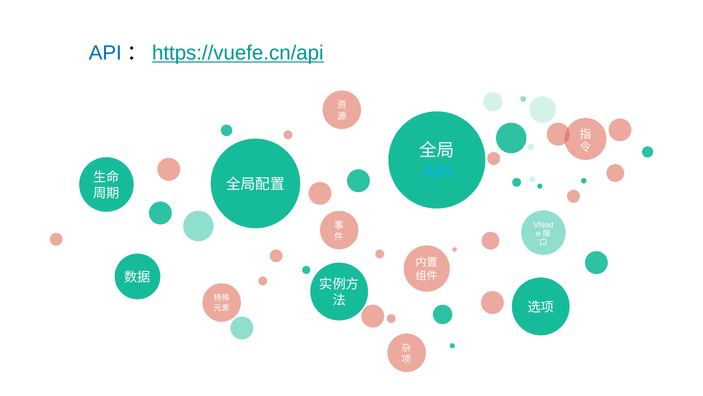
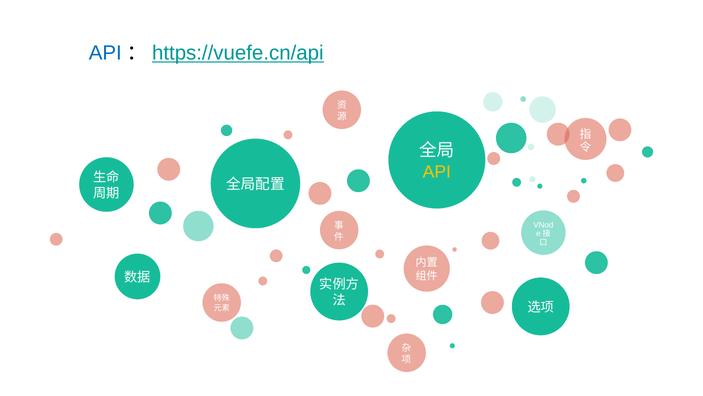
API at (437, 171) colour: light blue -> yellow
